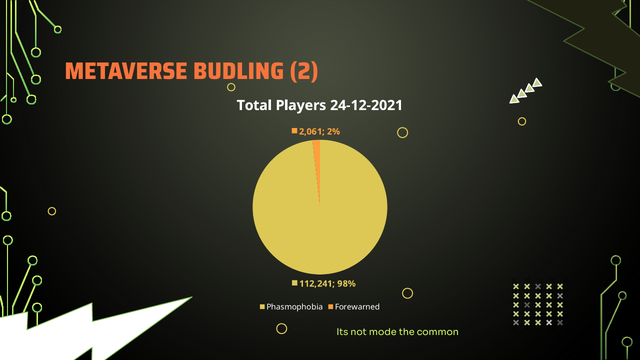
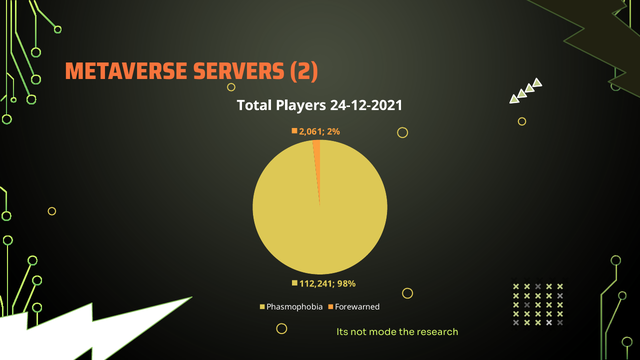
BUDLING: BUDLING -> SERVERS
common: common -> research
